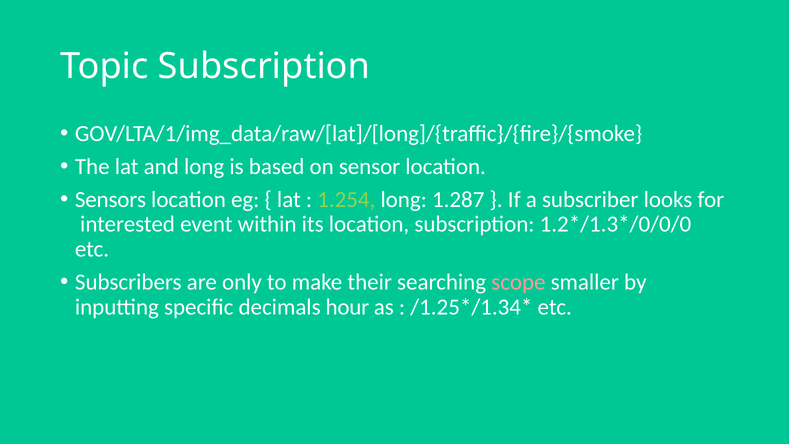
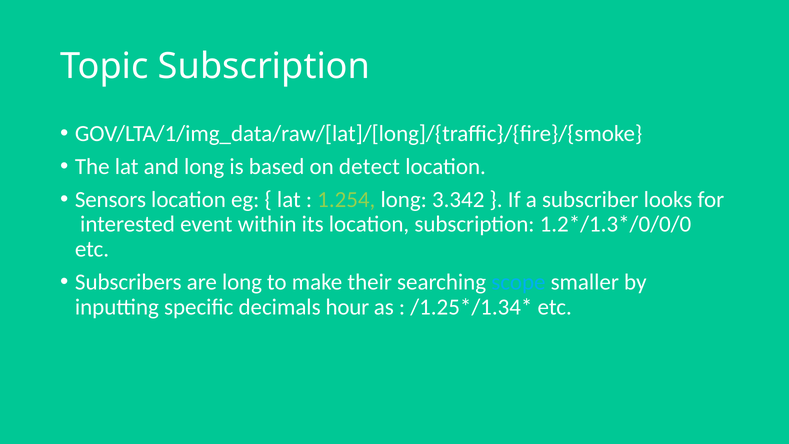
sensor: sensor -> detect
1.287: 1.287 -> 3.342
are only: only -> long
scope colour: pink -> light blue
